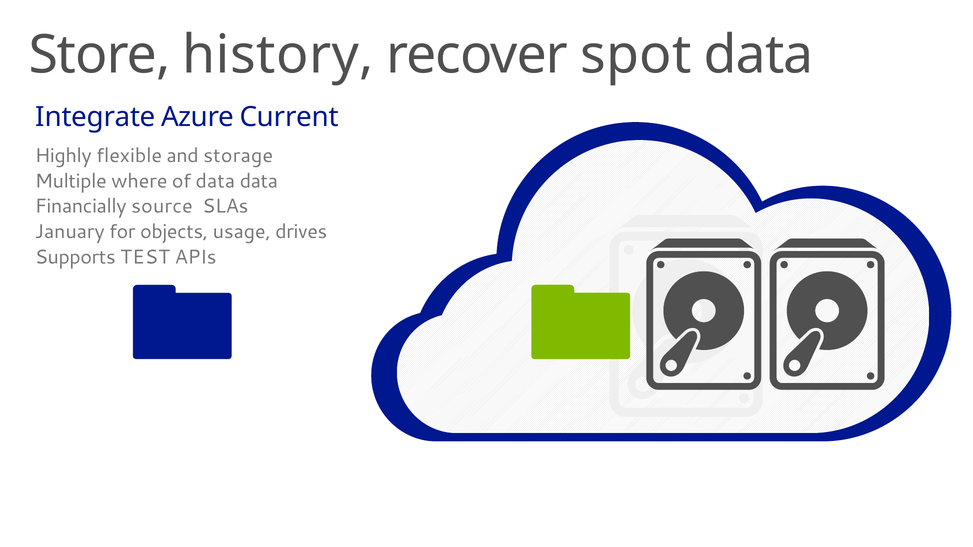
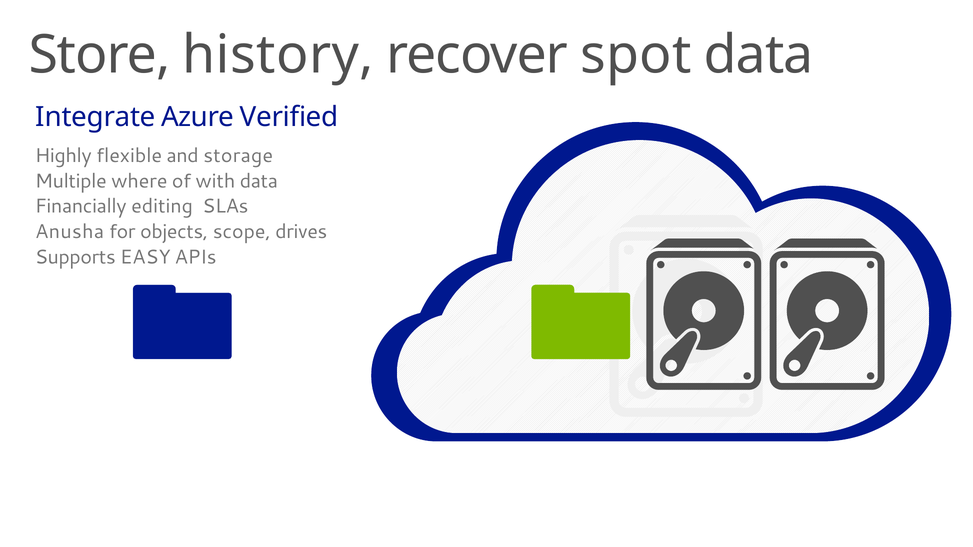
Current: Current -> Verified
of data: data -> with
source: source -> editing
January: January -> Anusha
usage: usage -> scope
TEST: TEST -> EASY
